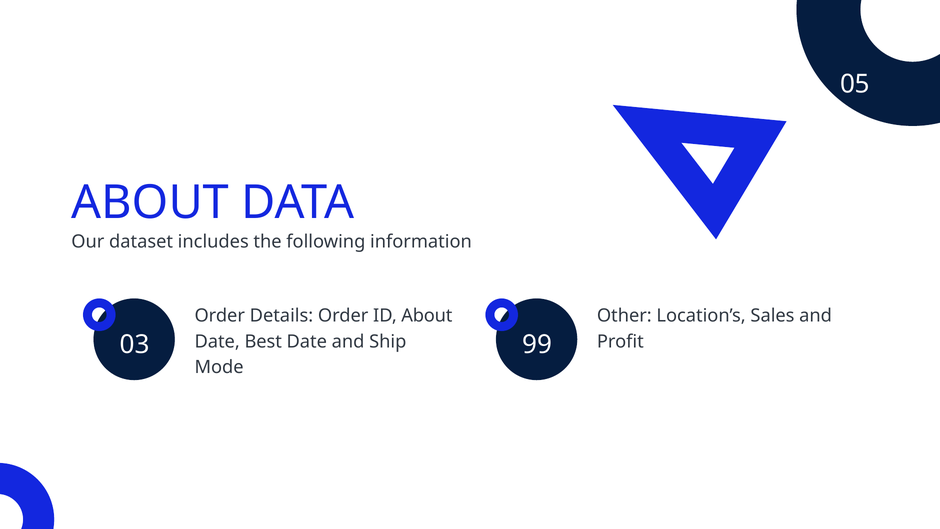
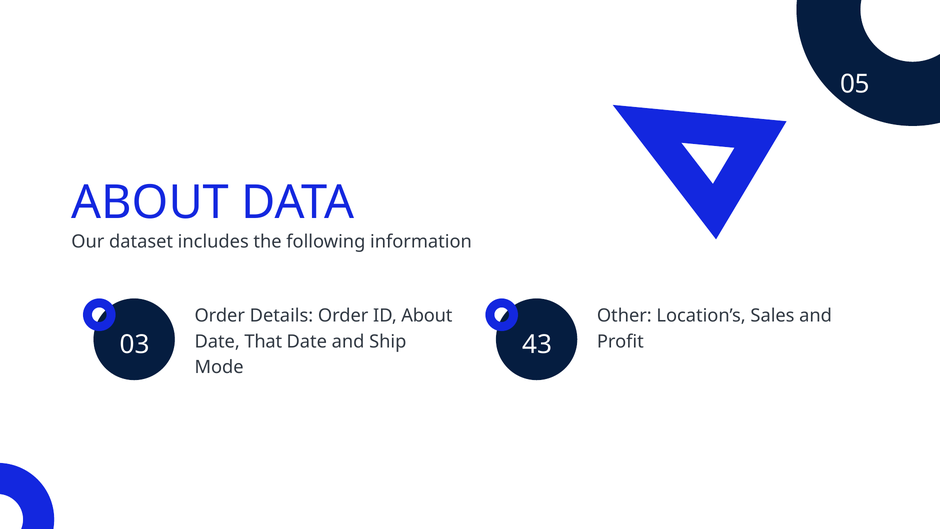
Best: Best -> That
99: 99 -> 43
